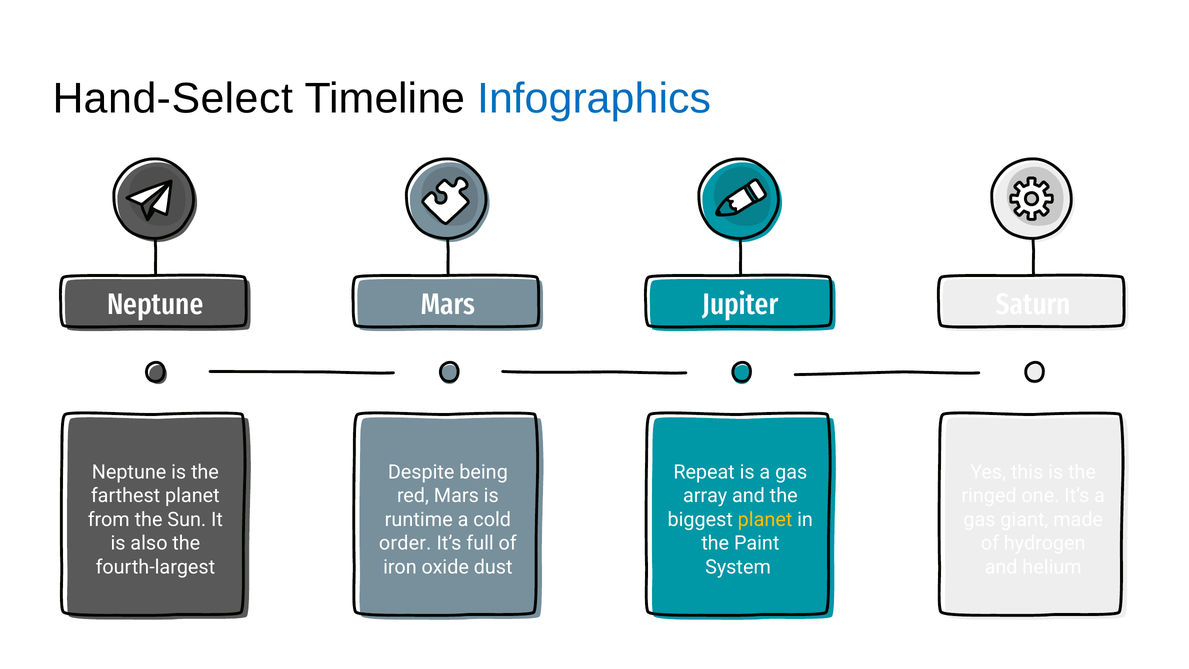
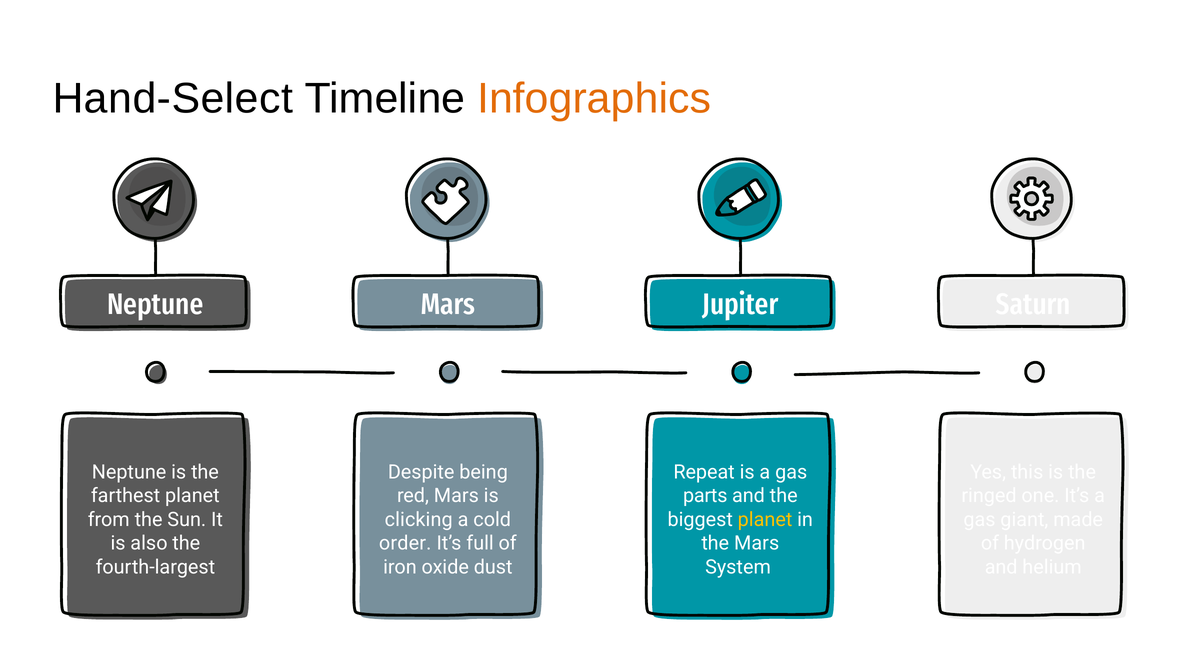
Infographics colour: blue -> orange
array: array -> parts
runtime: runtime -> clicking
the Paint: Paint -> Mars
